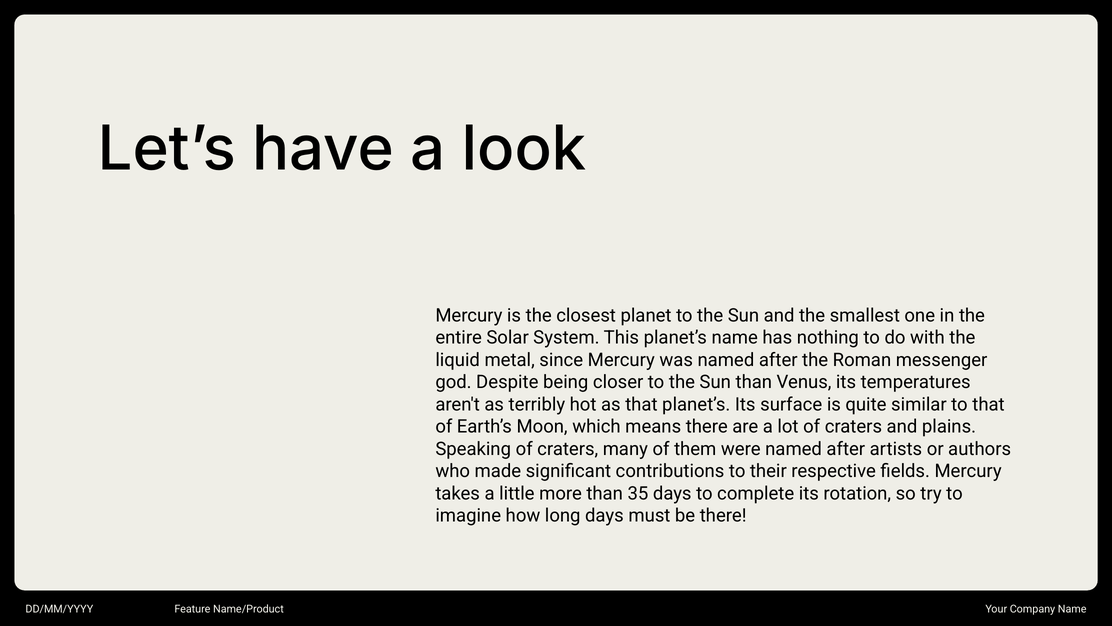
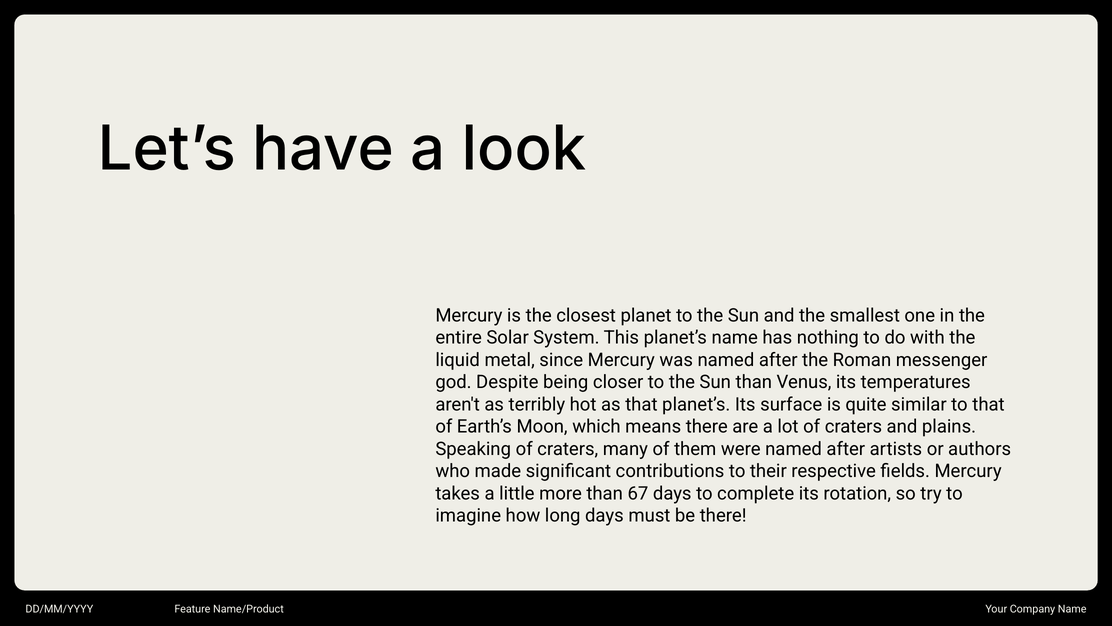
35: 35 -> 67
